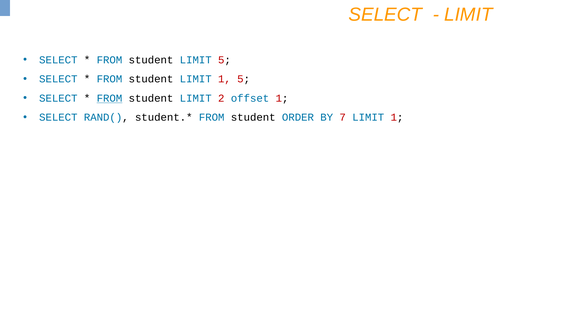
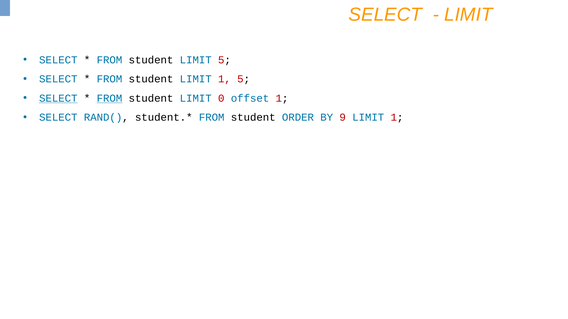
SELECT at (58, 98) underline: none -> present
2: 2 -> 0
7: 7 -> 9
